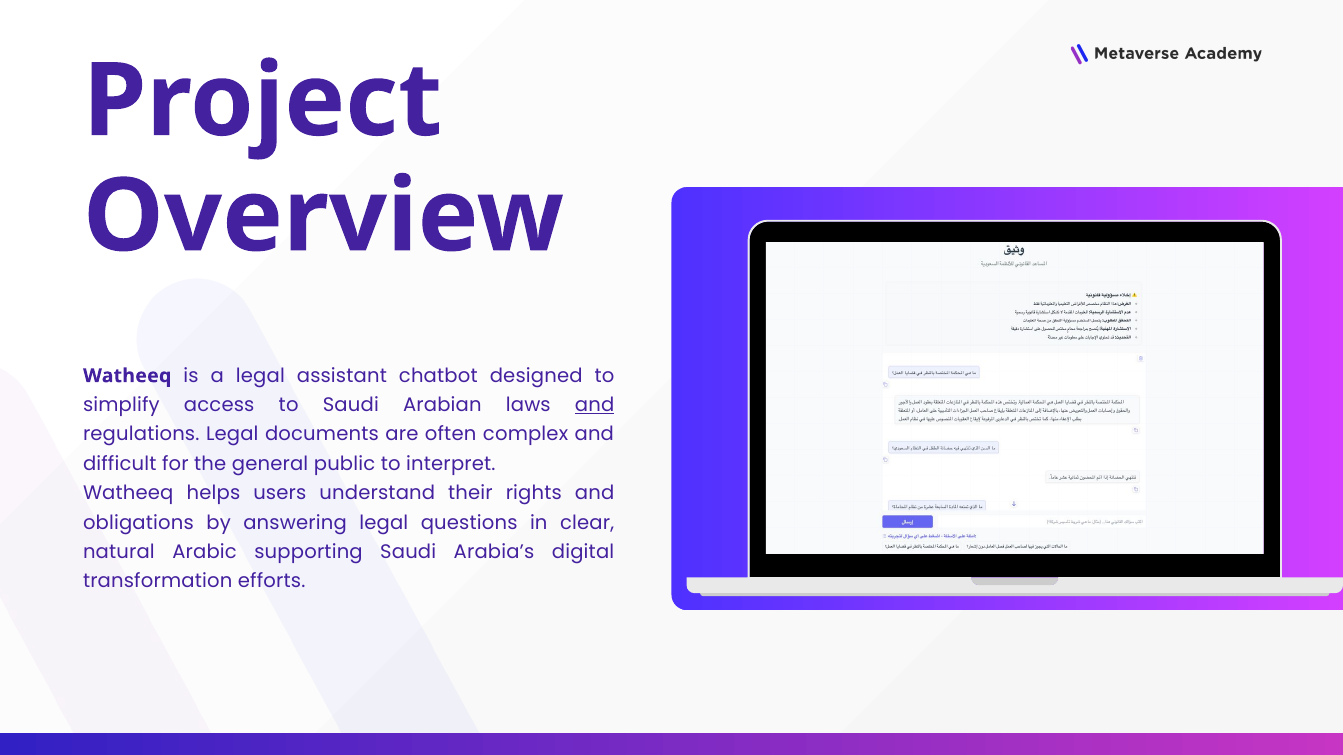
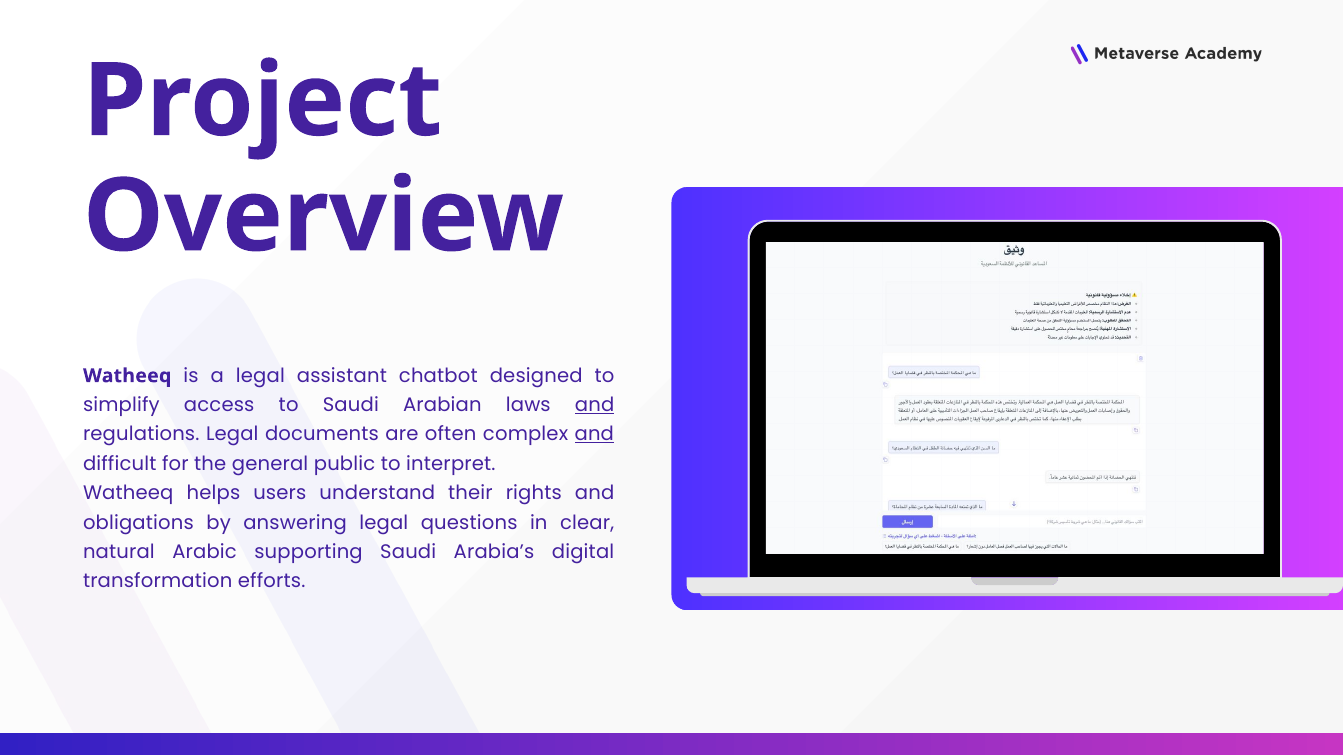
and at (594, 435) underline: none -> present
